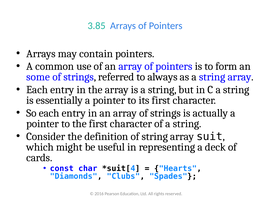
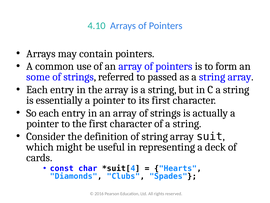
3.85: 3.85 -> 4.10
always: always -> passed
